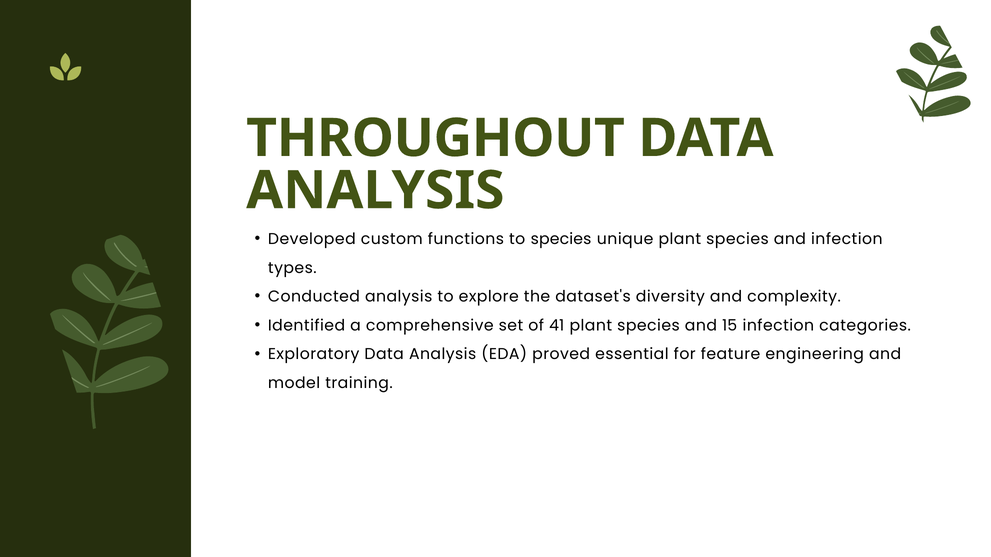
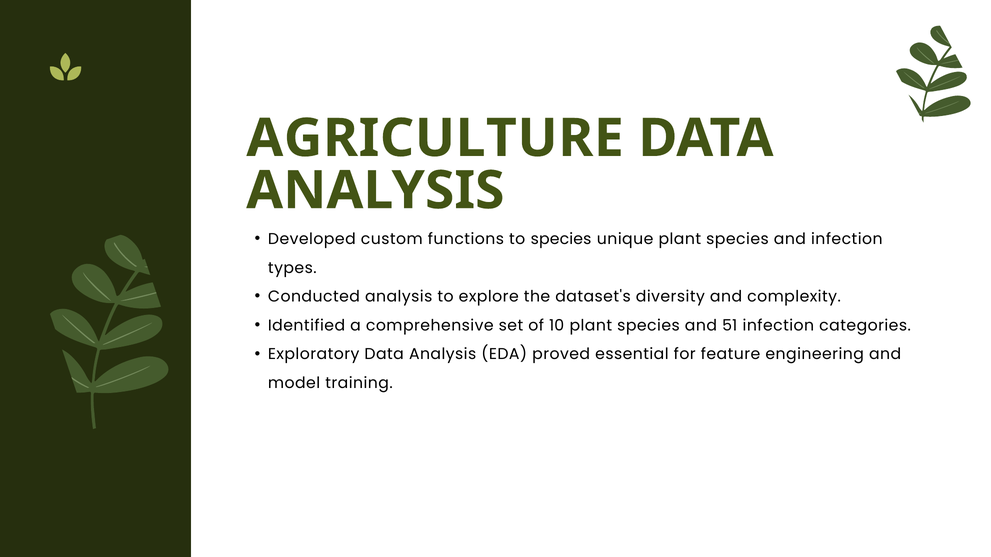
THROUGHOUT: THROUGHOUT -> AGRICULTURE
41: 41 -> 10
15: 15 -> 51
